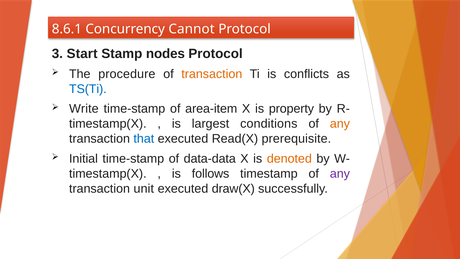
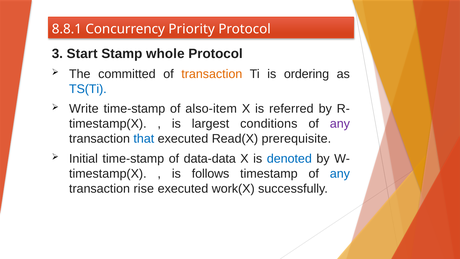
8.6.1: 8.6.1 -> 8.8.1
Cannot: Cannot -> Priority
nodes: nodes -> whole
procedure: procedure -> committed
conflicts: conflicts -> ordering
area-item: area-item -> also-item
property: property -> referred
any at (340, 124) colour: orange -> purple
denoted colour: orange -> blue
any at (340, 173) colour: purple -> blue
unit: unit -> rise
draw(X: draw(X -> work(X
